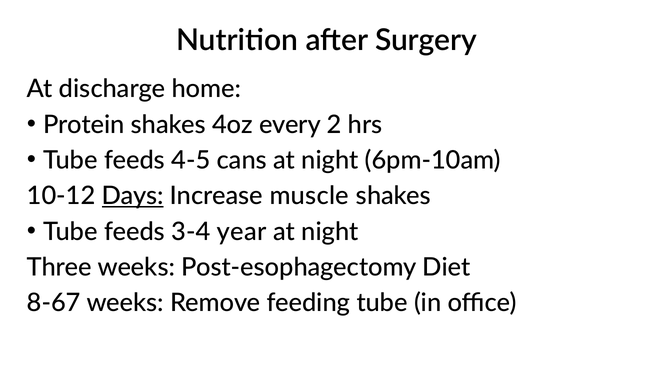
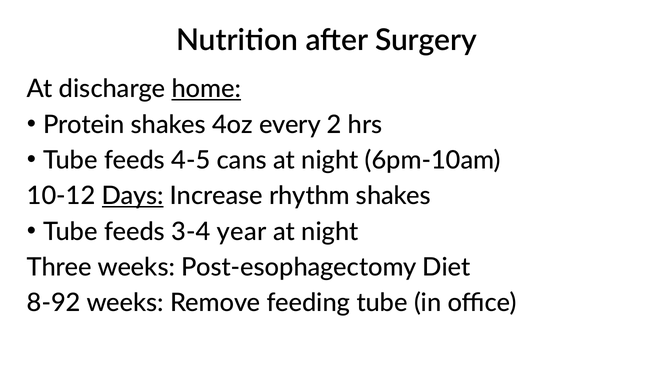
home underline: none -> present
muscle: muscle -> rhythm
8-67: 8-67 -> 8-92
